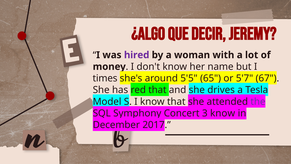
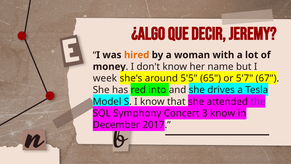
hired colour: purple -> orange
times: times -> week
red that: that -> into
